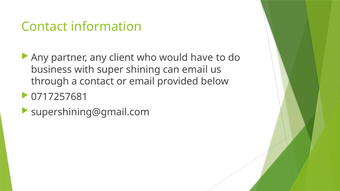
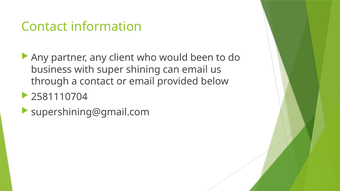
have: have -> been
0717257681: 0717257681 -> 2581110704
